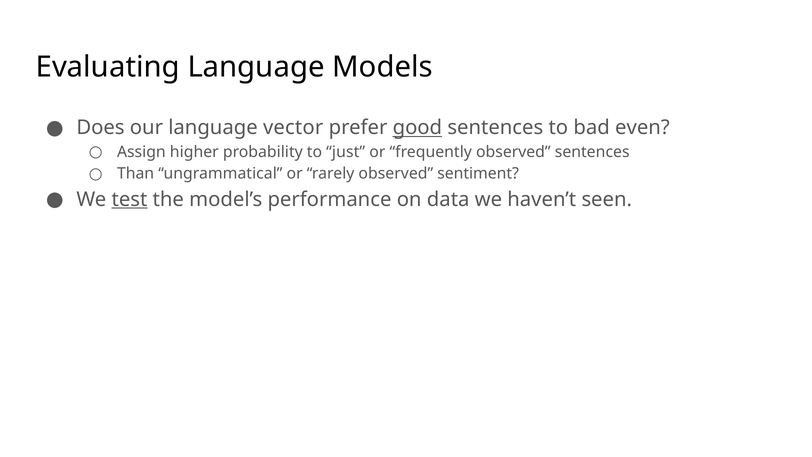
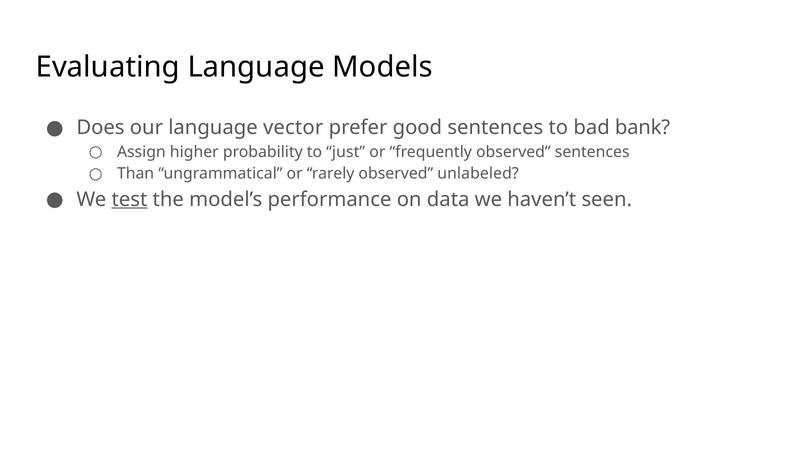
good underline: present -> none
even: even -> bank
sentiment: sentiment -> unlabeled
